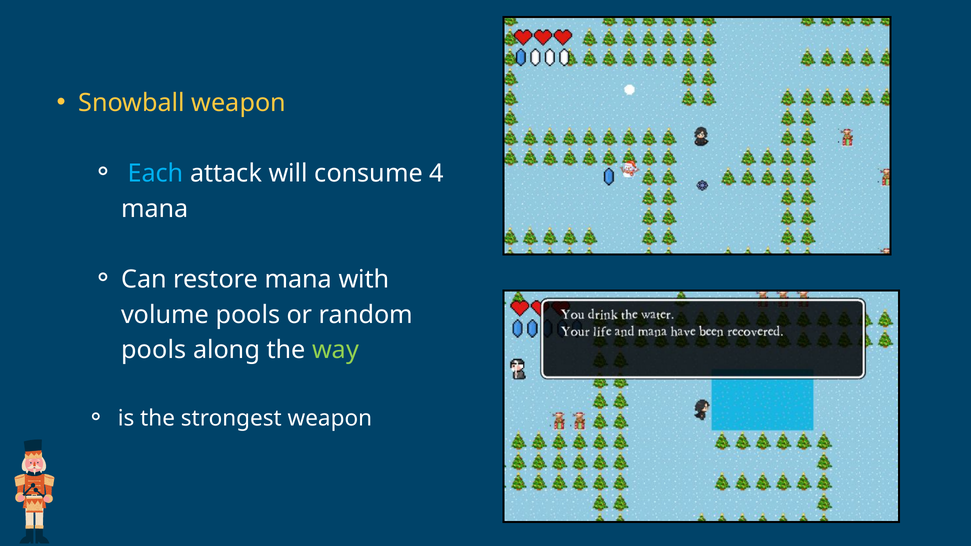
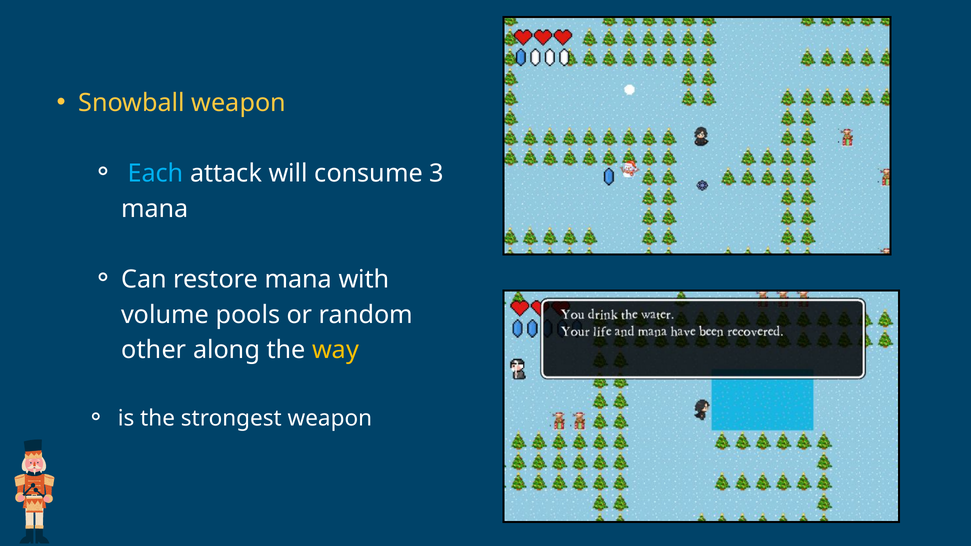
4: 4 -> 3
pools at (154, 350): pools -> other
way colour: light green -> yellow
